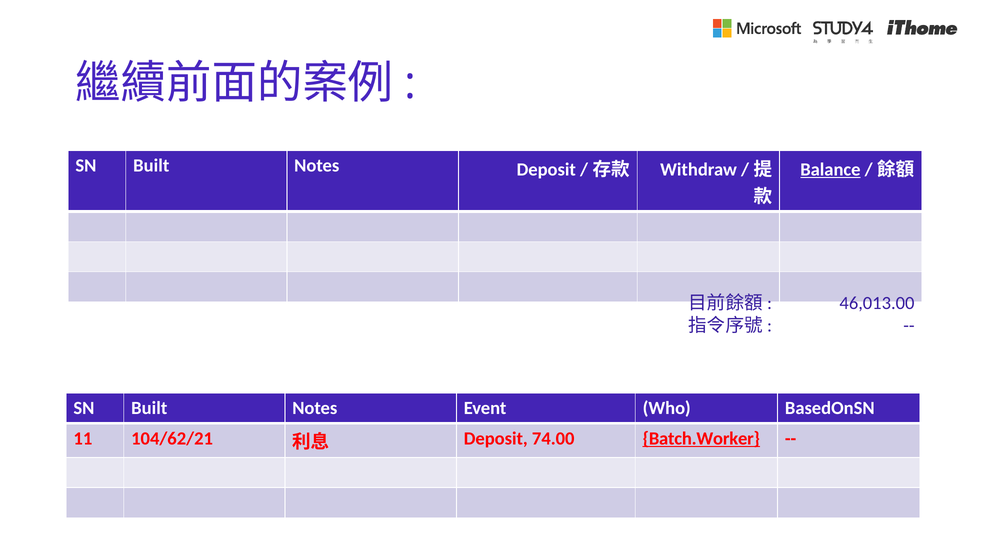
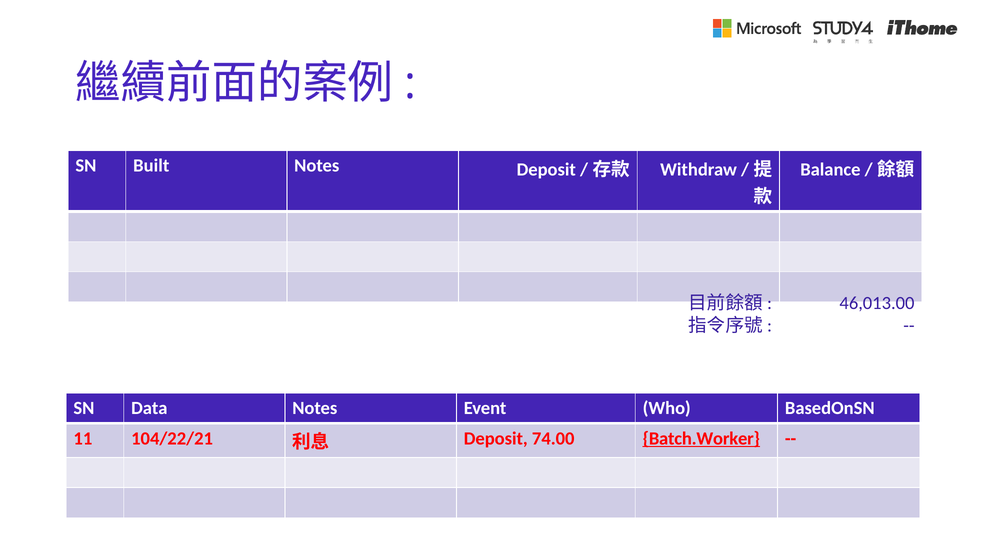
Balance underline: present -> none
Built at (149, 408): Built -> Data
104/62/21: 104/62/21 -> 104/22/21
